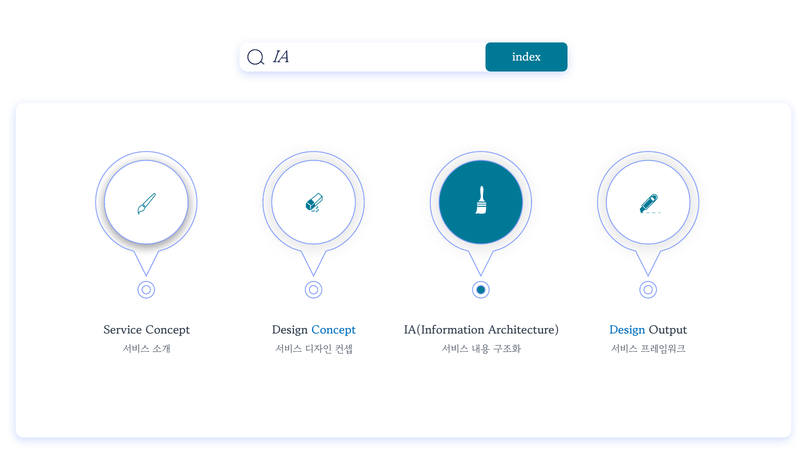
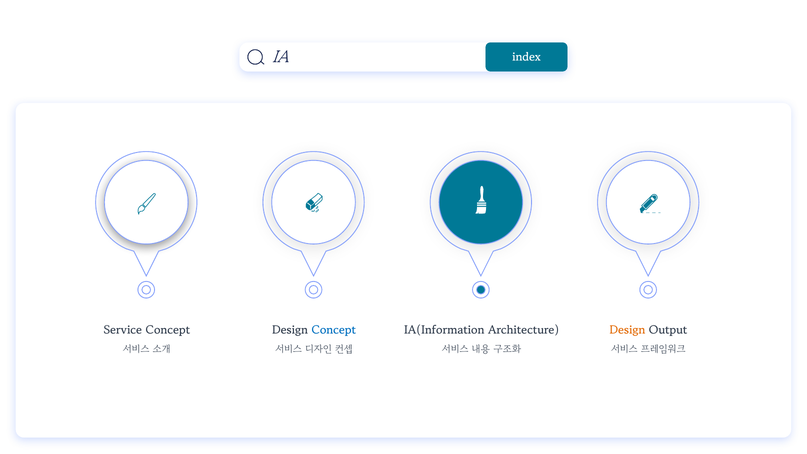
Design at (627, 331) colour: blue -> orange
